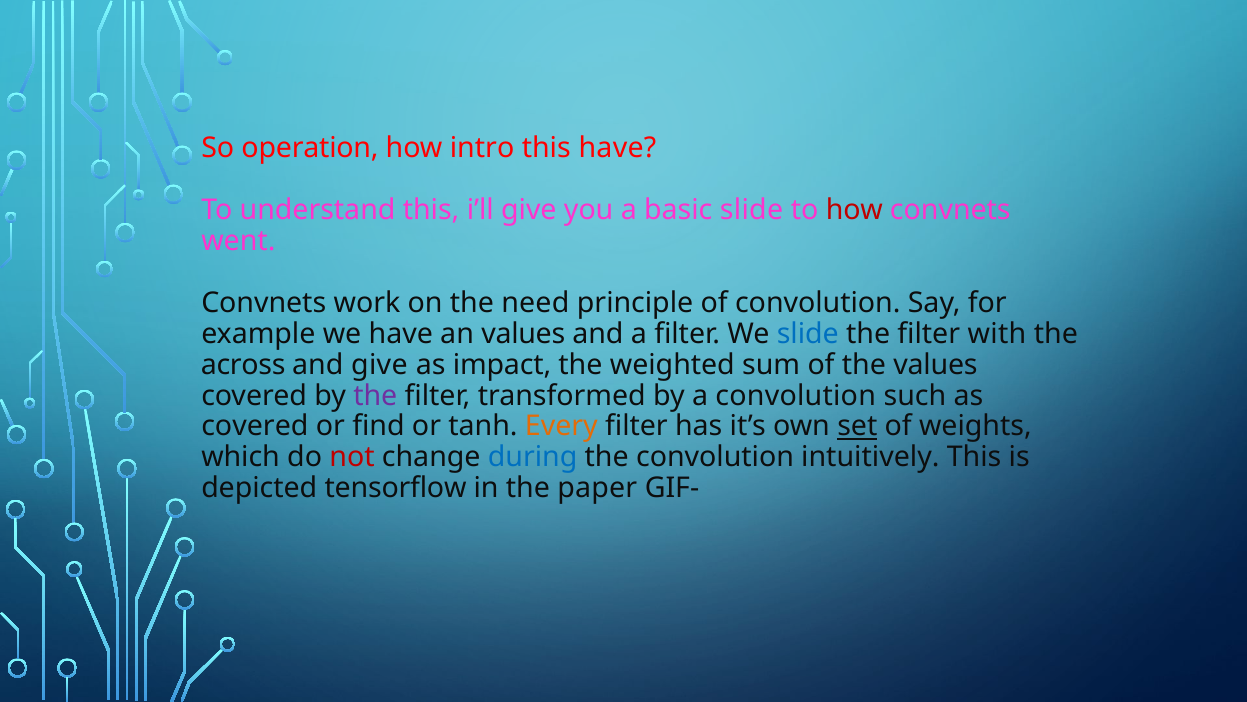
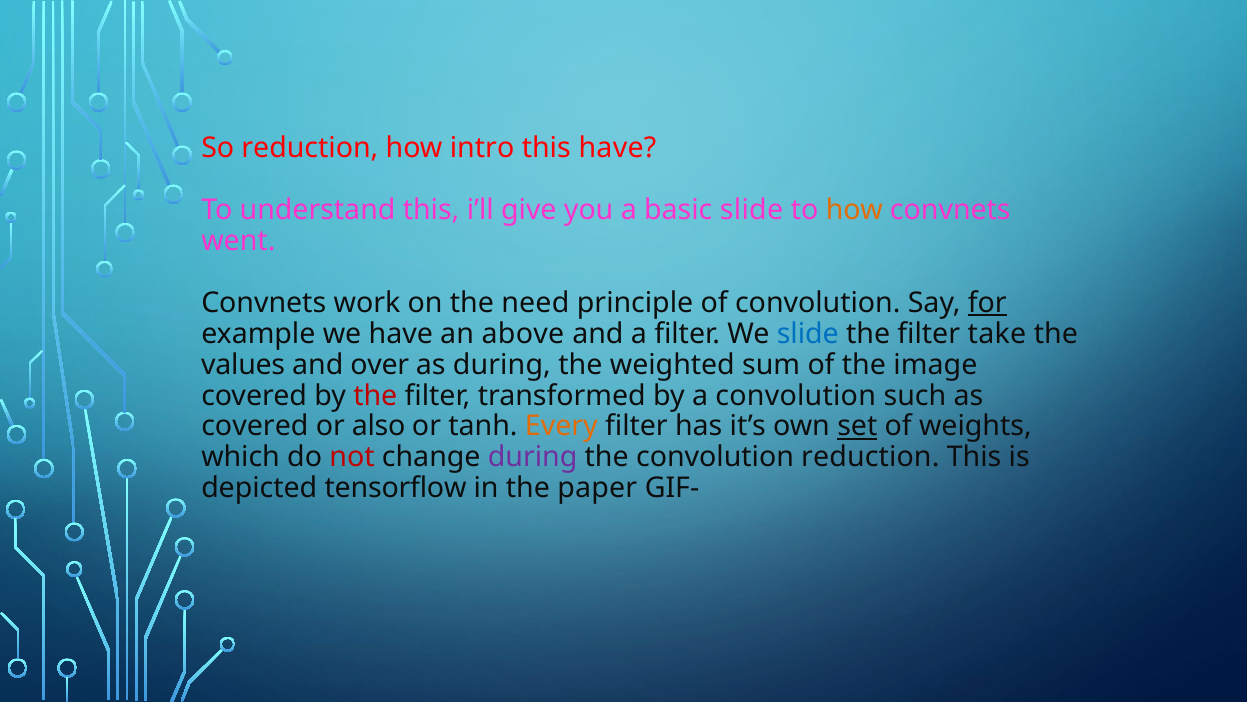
So operation: operation -> reduction
how at (854, 210) colour: red -> orange
for underline: none -> present
an values: values -> above
with: with -> take
across: across -> values
and give: give -> over
as impact: impact -> during
the values: values -> image
the at (375, 395) colour: purple -> red
find: find -> also
during at (533, 457) colour: blue -> purple
convolution intuitively: intuitively -> reduction
